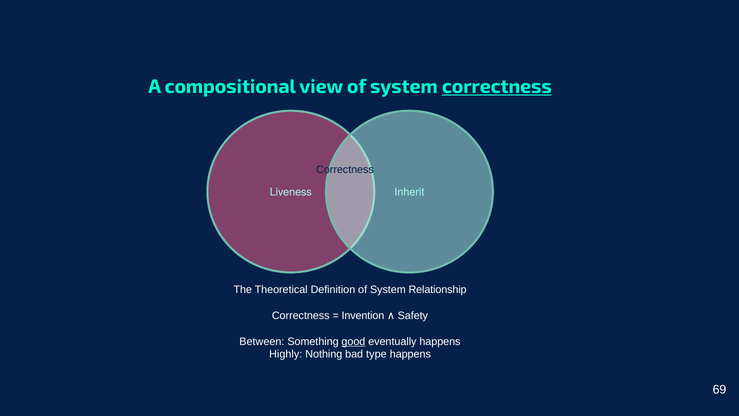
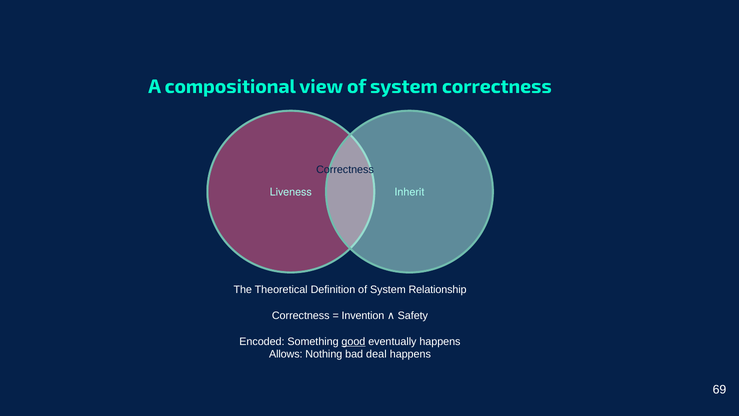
correctness at (497, 86) underline: present -> none
Between: Between -> Encoded
Highly: Highly -> Allows
type: type -> deal
